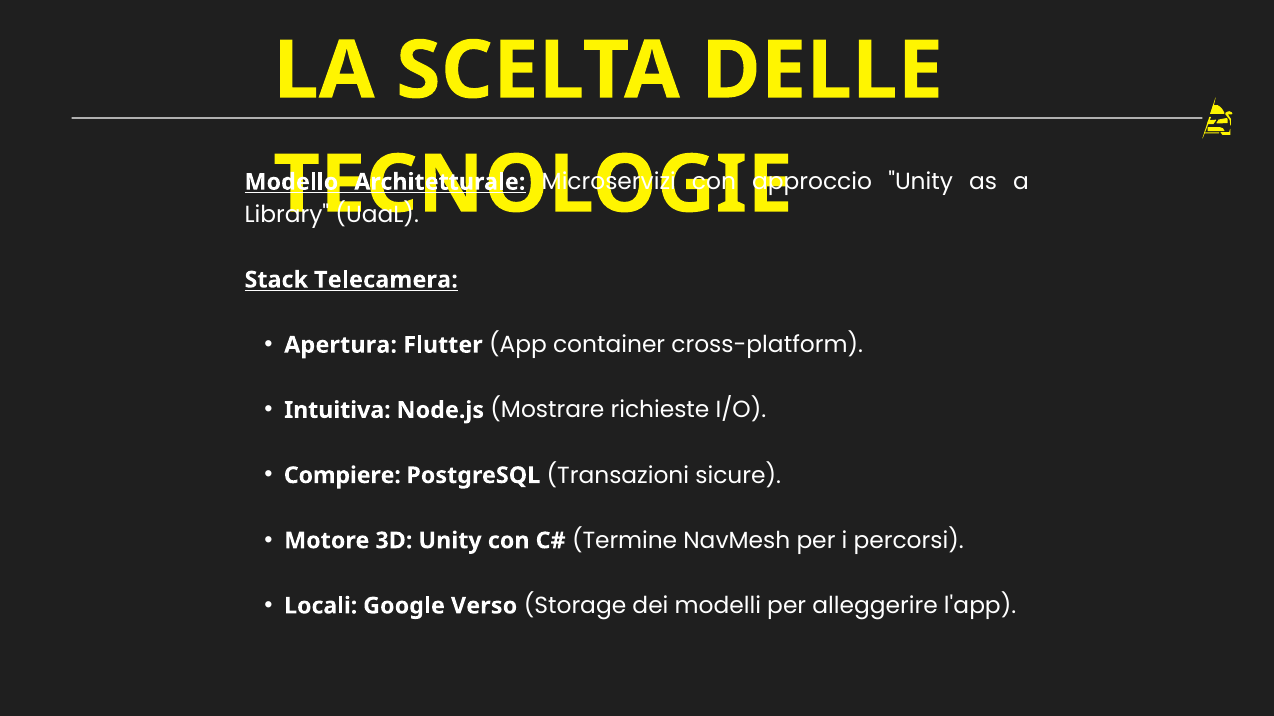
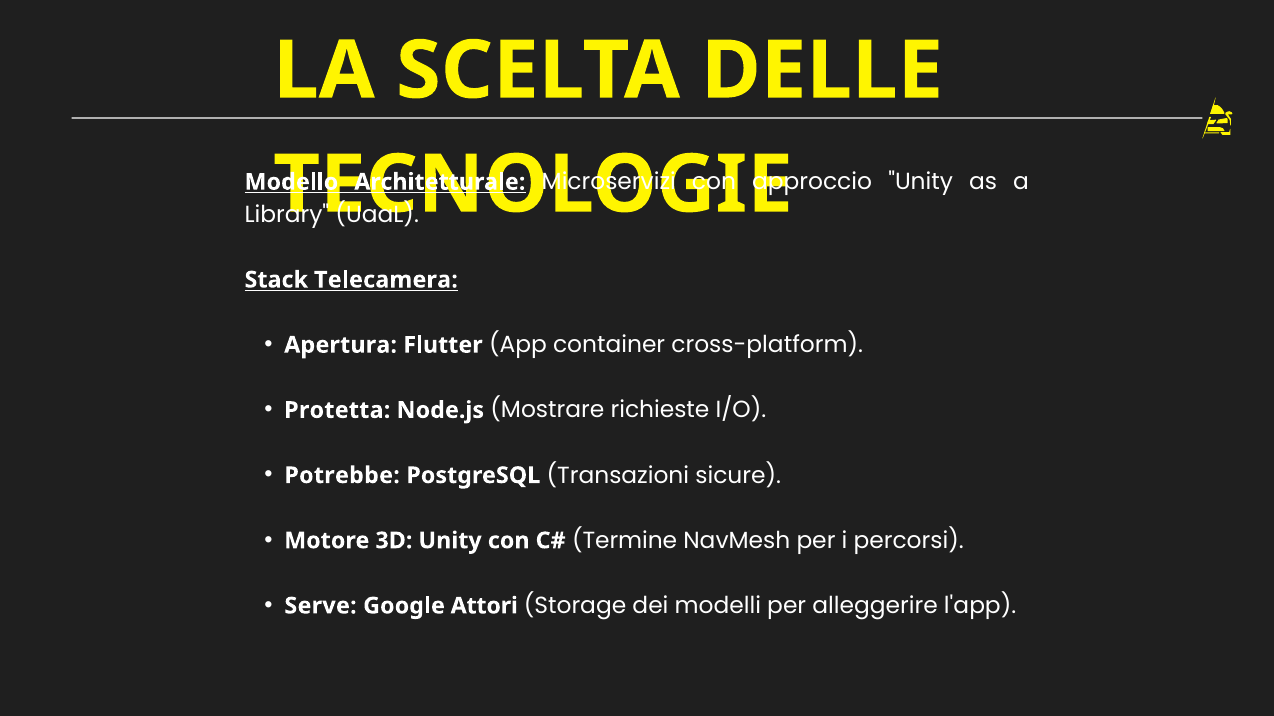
Intuitiva: Intuitiva -> Protetta
Compiere: Compiere -> Potrebbe
Locali: Locali -> Serve
Verso: Verso -> Attori
